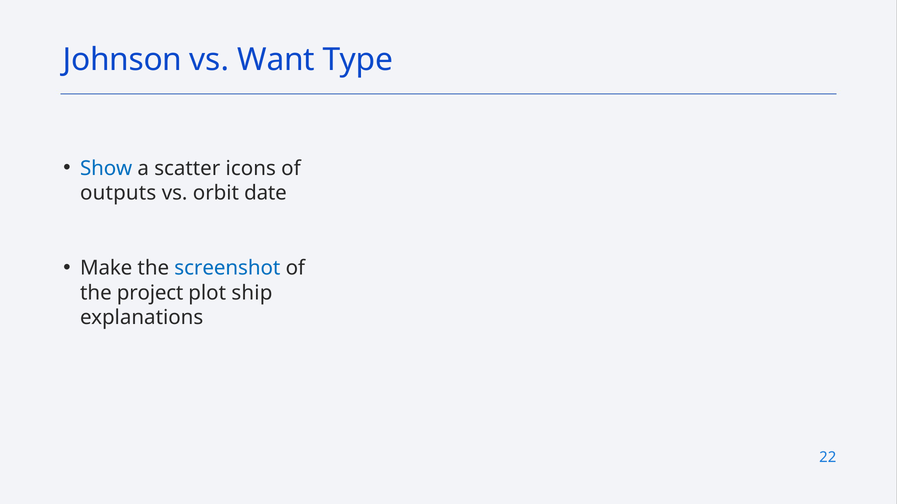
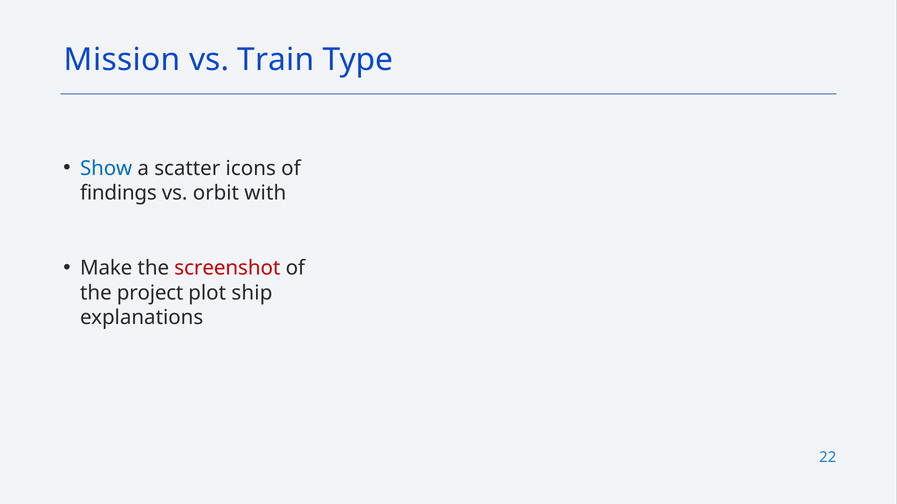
Johnson: Johnson -> Mission
Want: Want -> Train
outputs: outputs -> findings
date: date -> with
screenshot colour: blue -> red
